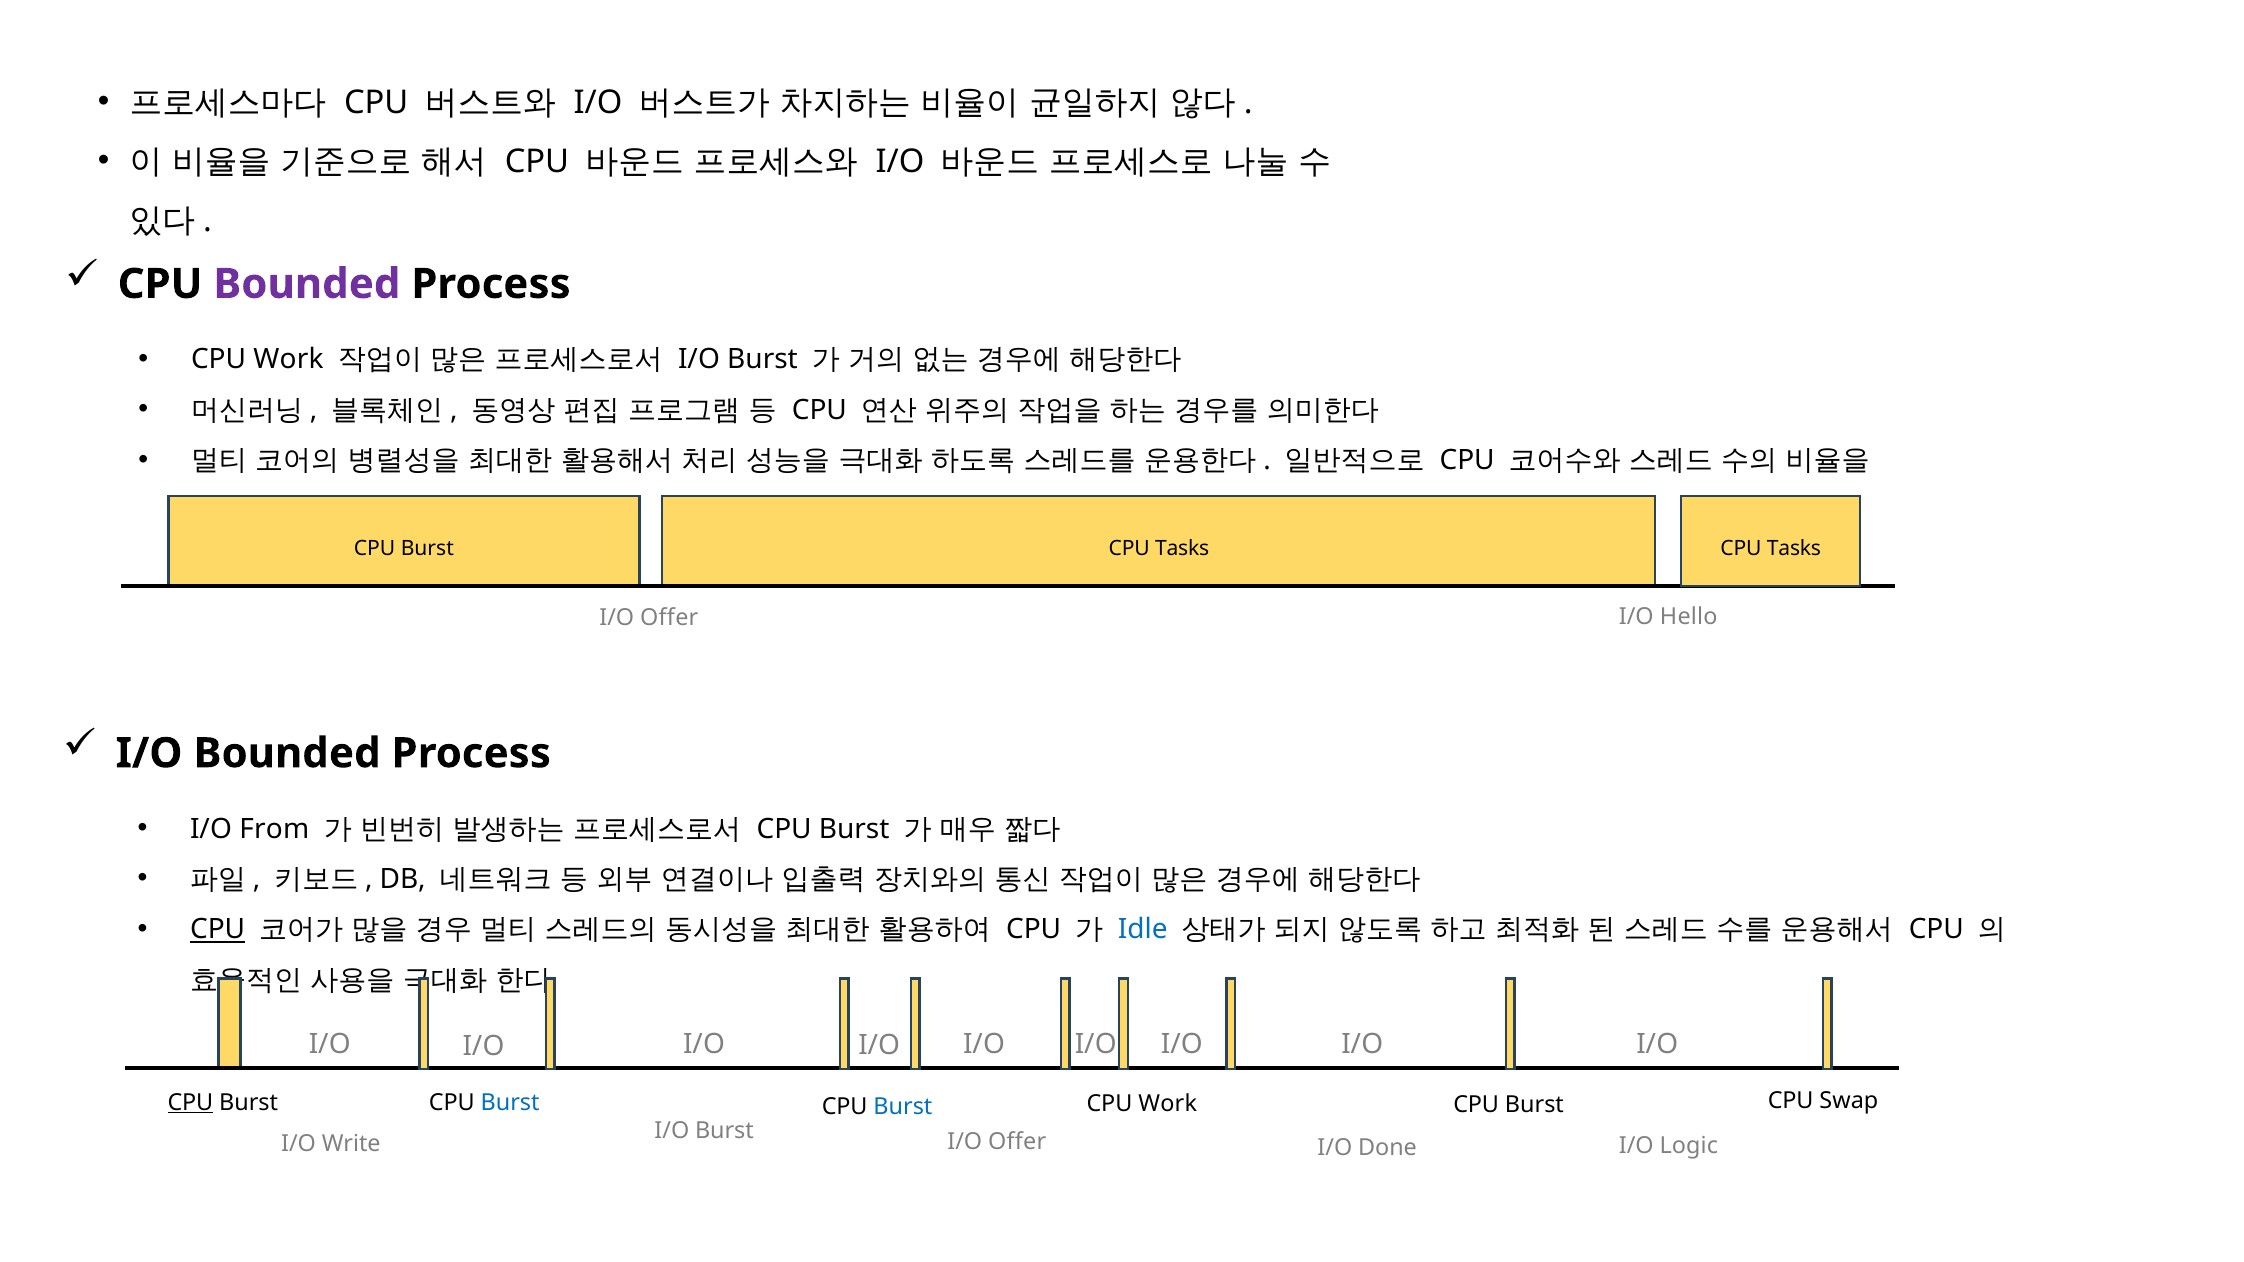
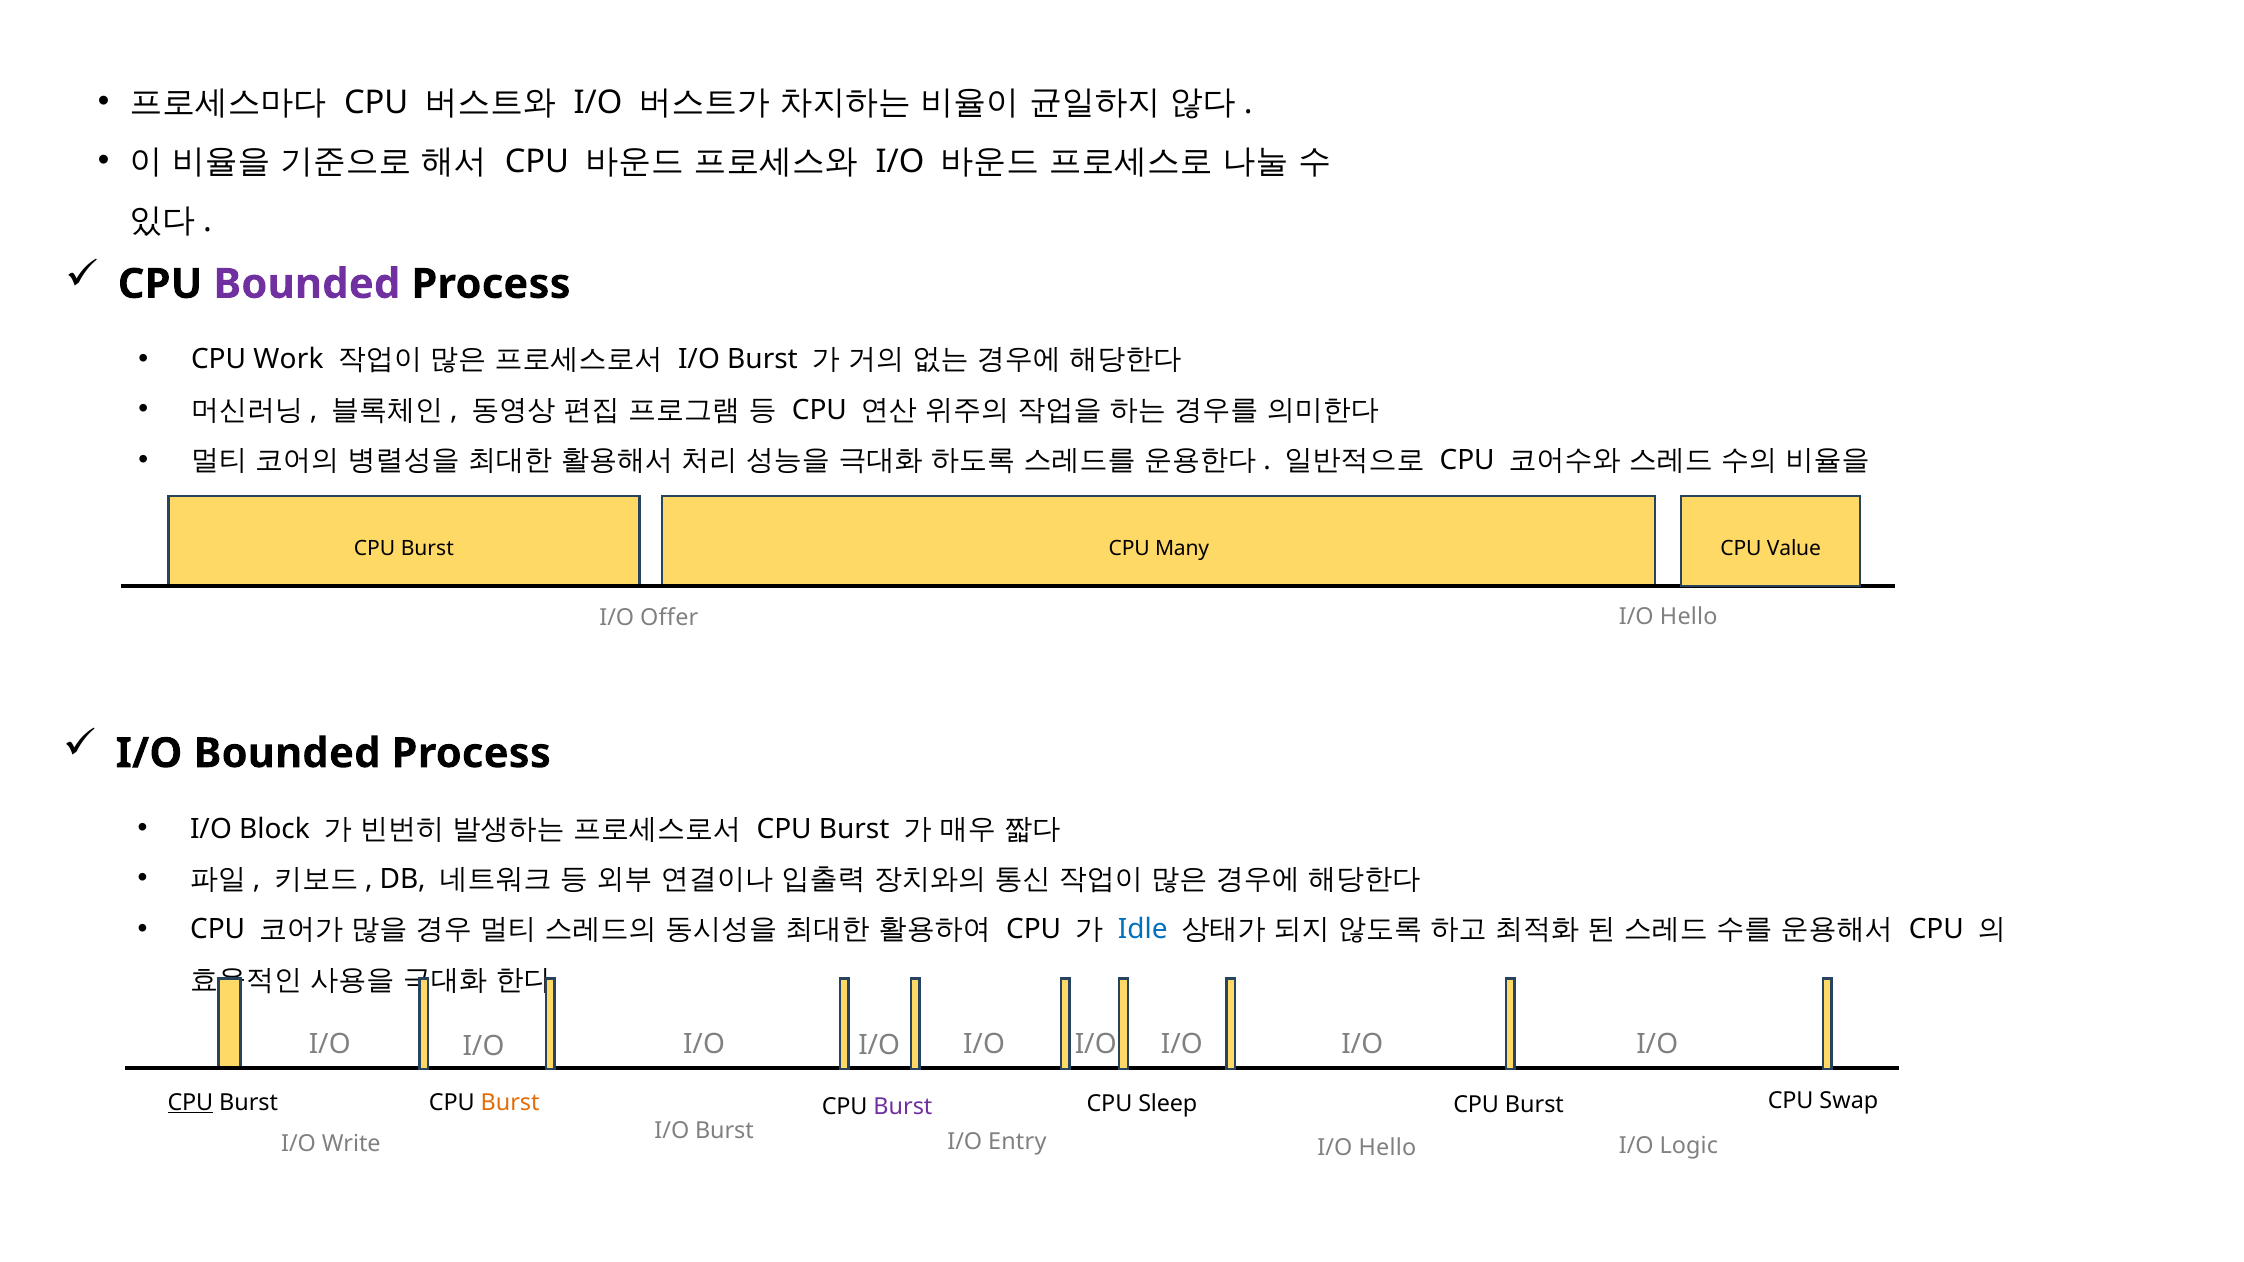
Burst CPU Tasks: Tasks -> Many
Tasks at (1794, 549): Tasks -> Value
From: From -> Block
CPU at (218, 930) underline: present -> none
Burst at (510, 1103) colour: blue -> orange
Burst at (903, 1107) colour: blue -> purple
Work at (1168, 1104): Work -> Sleep
Burst I/O Offer: Offer -> Entry
Done at (1388, 1148): Done -> Hello
